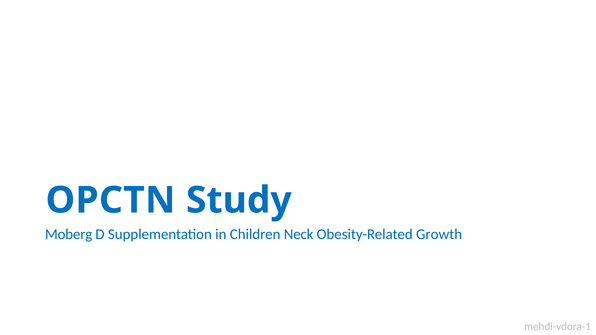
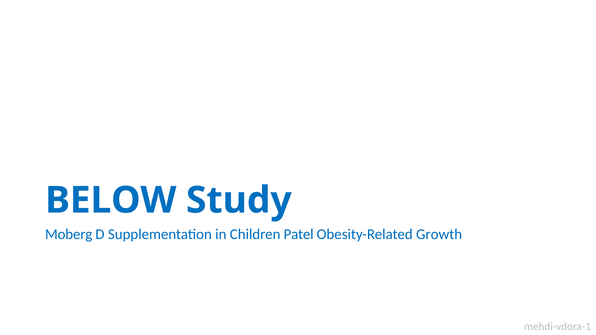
OPCTN: OPCTN -> BELOW
Neck: Neck -> Patel
